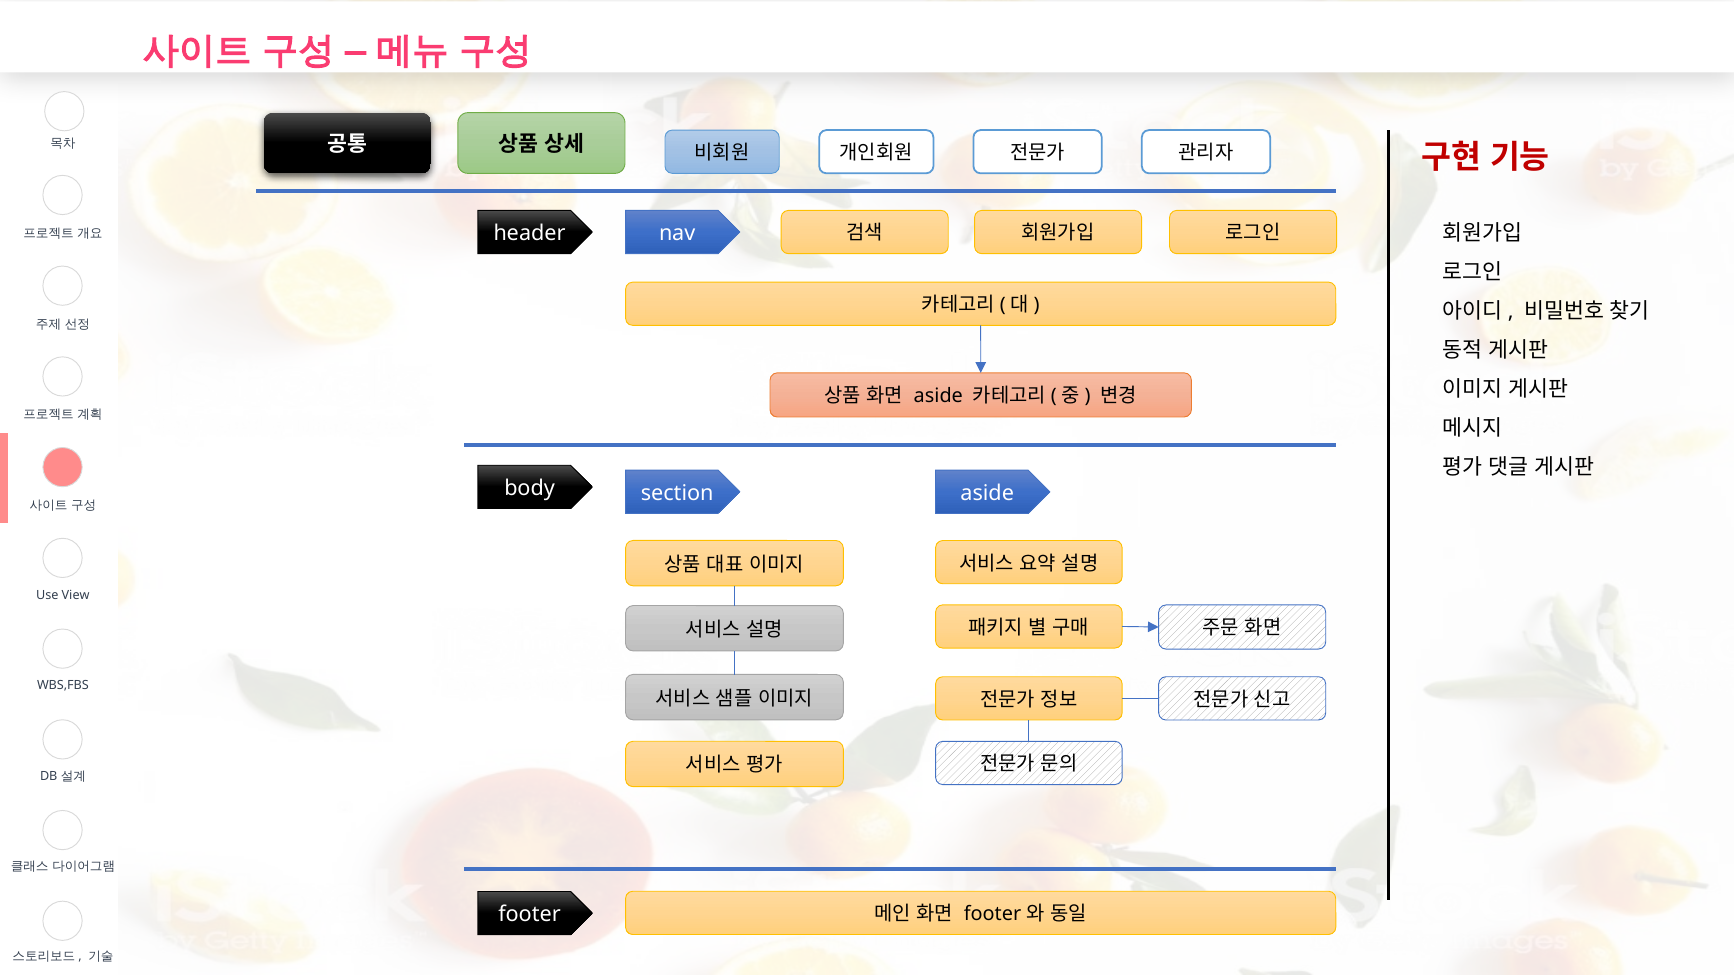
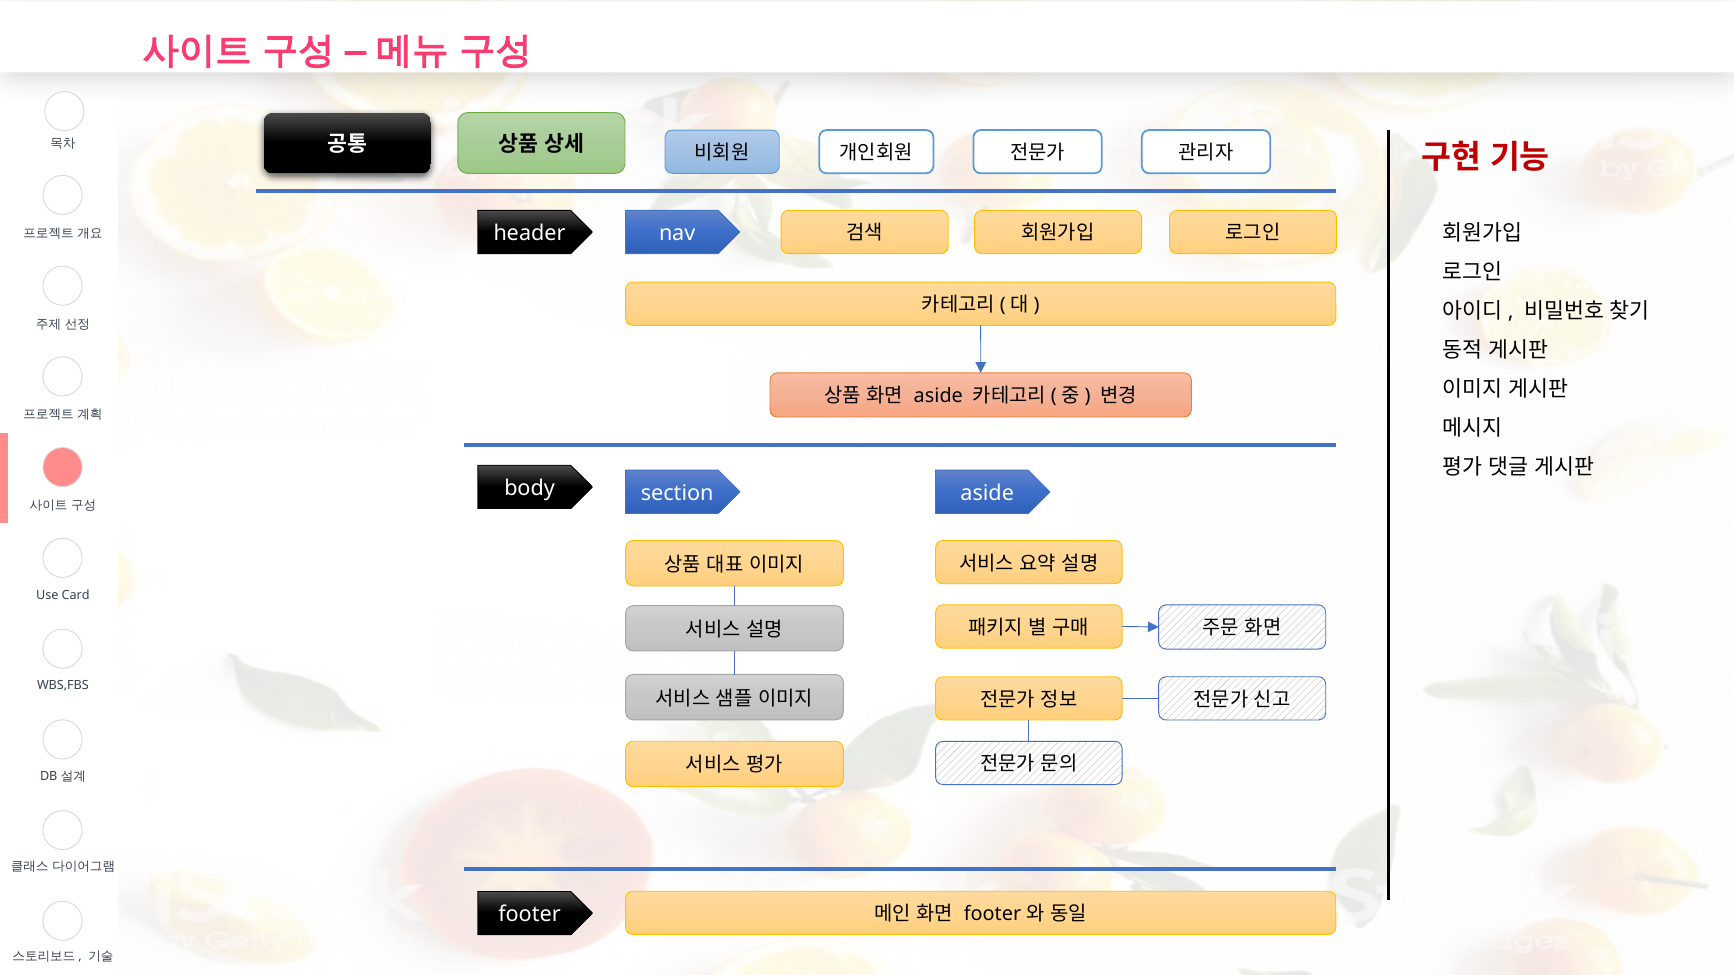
View: View -> Card
